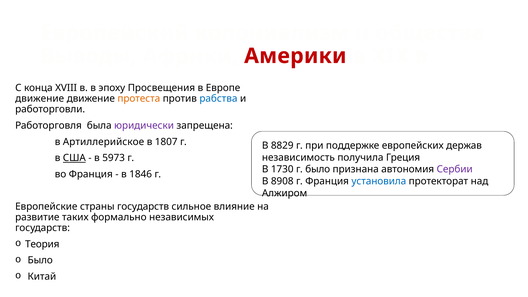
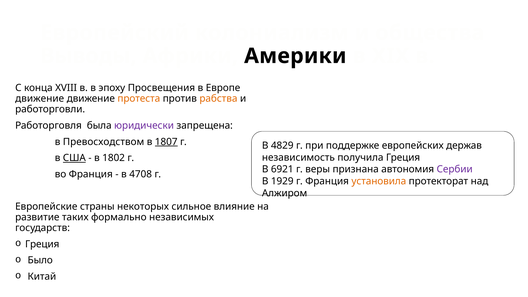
Америки colour: red -> black
рабства colour: blue -> orange
Артиллерийское: Артиллерийское -> Превосходством
1807 underline: none -> present
8829: 8829 -> 4829
5973: 5973 -> 1802
1730: 1730 -> 6921
г было: было -> веры
1846: 1846 -> 4708
8908: 8908 -> 1929
установила colour: blue -> orange
страны государств: государств -> некоторых
Теория at (42, 244): Теория -> Греция
